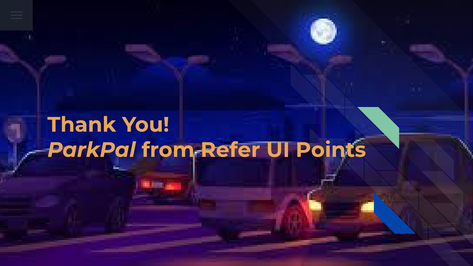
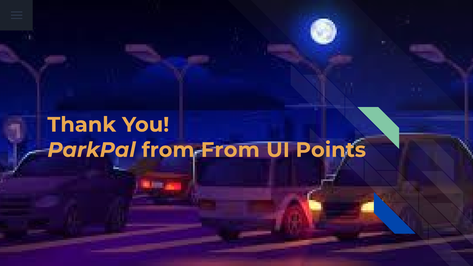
from Refer: Refer -> From
